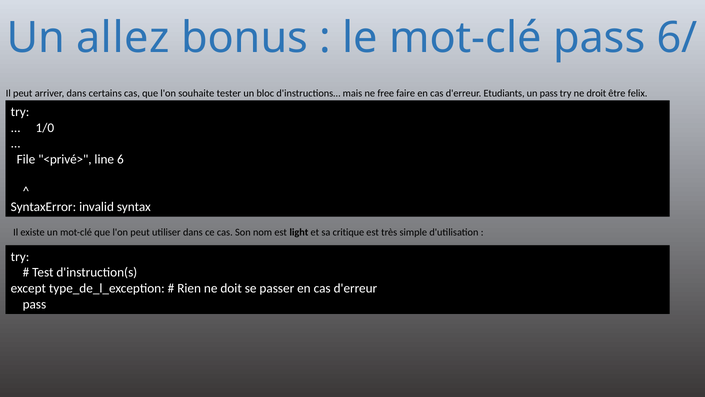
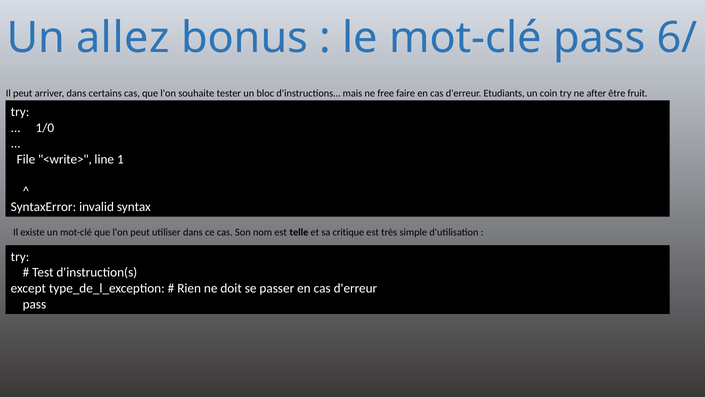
un pass: pass -> coin
droit: droit -> after
felix: felix -> fruit
<privé>: <privé> -> <write>
6: 6 -> 1
light: light -> telle
